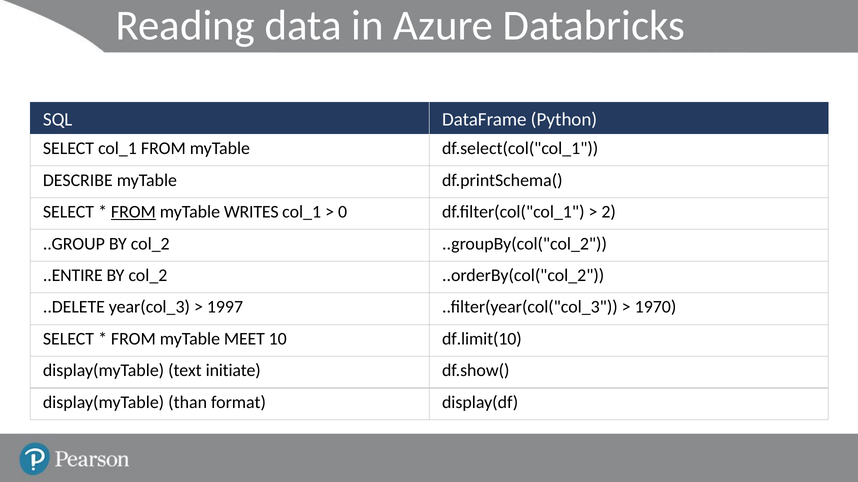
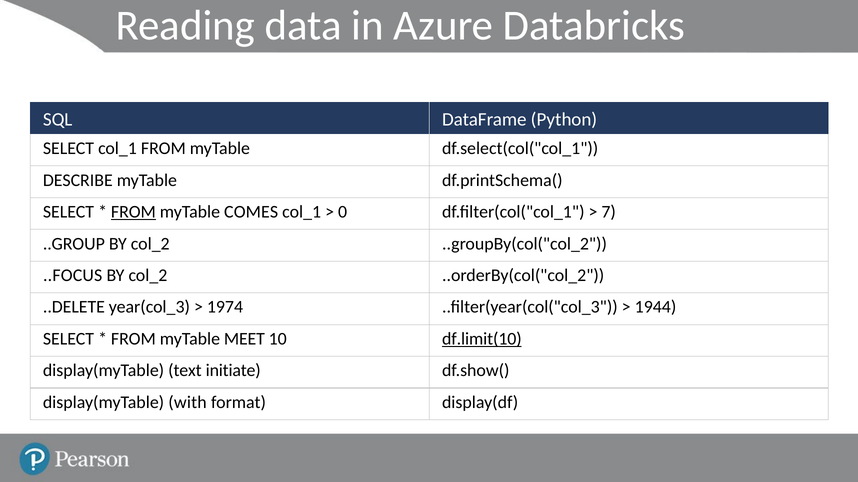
WRITES: WRITES -> COMES
2: 2 -> 7
..ENTIRE: ..ENTIRE -> ..FOCUS
1997: 1997 -> 1974
1970: 1970 -> 1944
df.limit(10 underline: none -> present
than: than -> with
